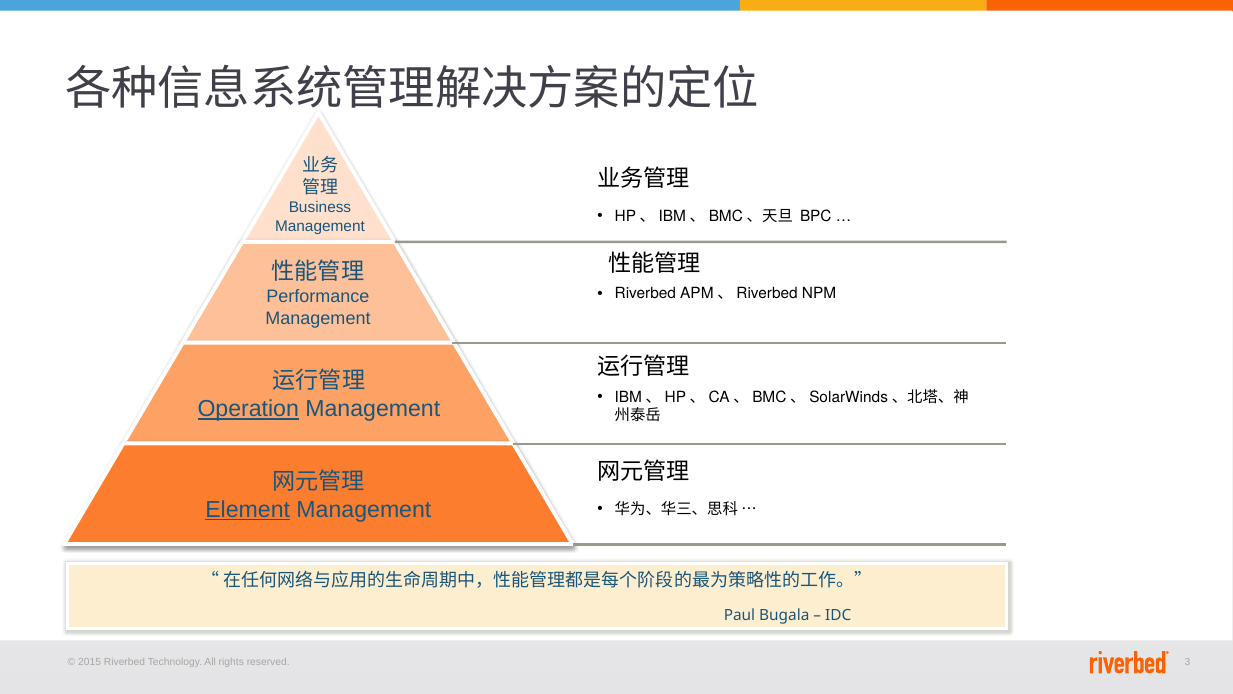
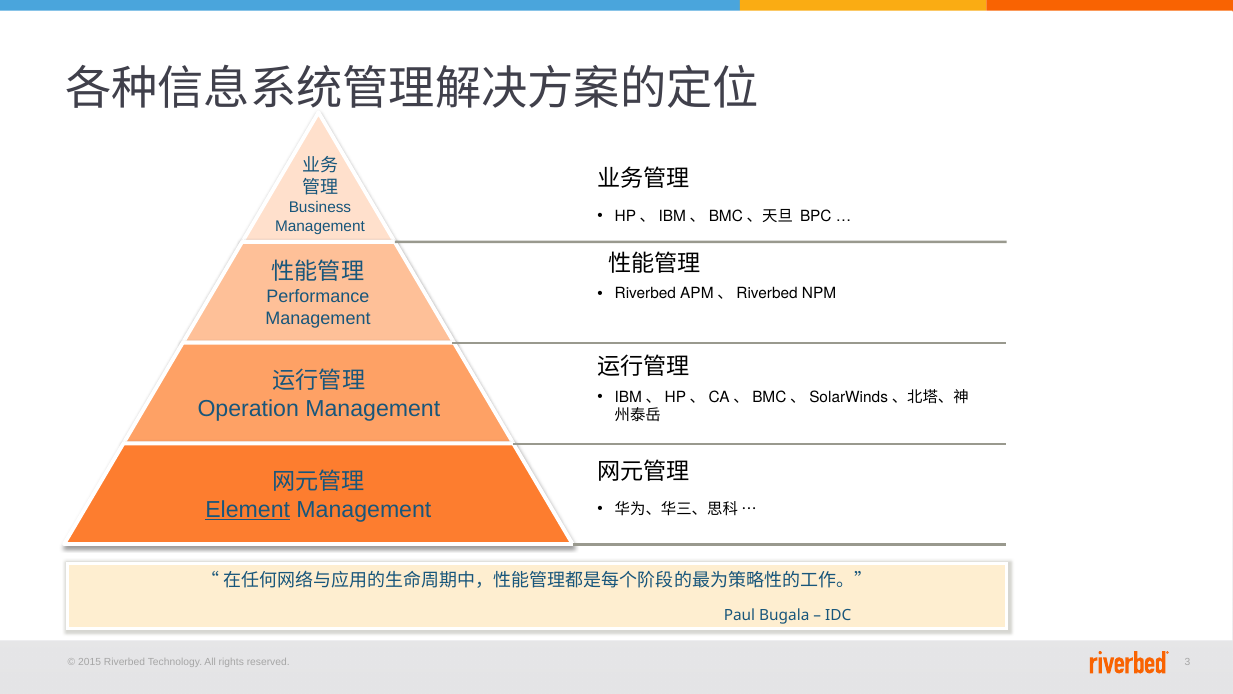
Operation underline: present -> none
